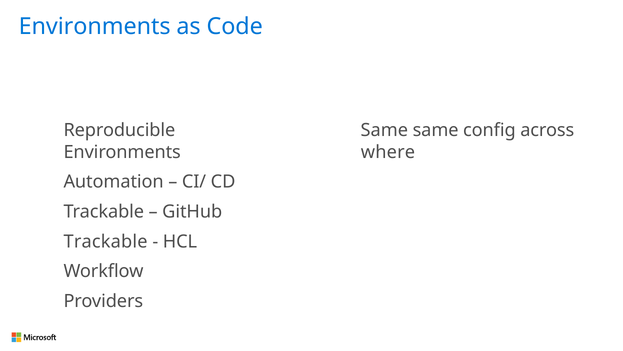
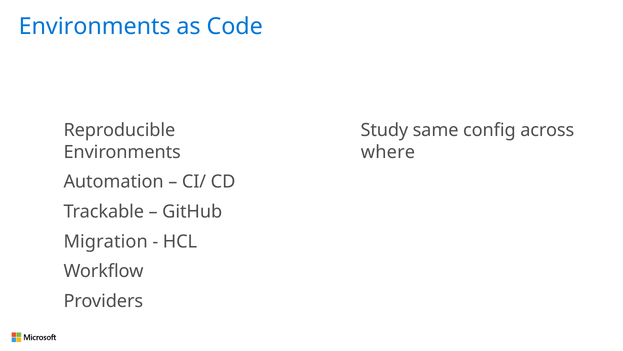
Same at (384, 130): Same -> Study
Trackable at (106, 241): Trackable -> Migration
